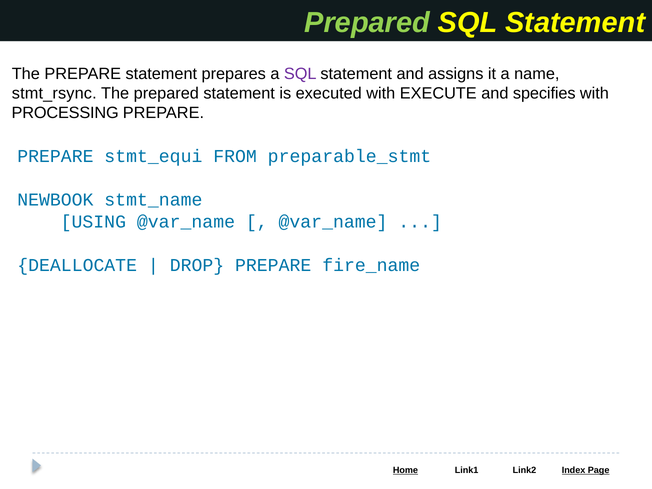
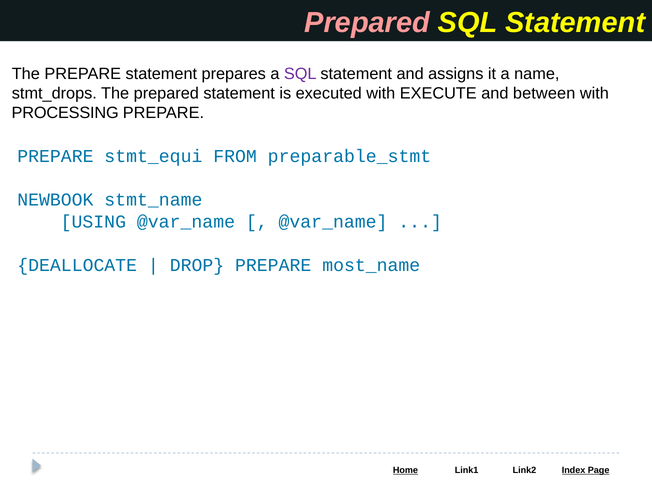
Prepared at (367, 23) colour: light green -> pink
stmt_rsync: stmt_rsync -> stmt_drops
specifies: specifies -> between
fire_name: fire_name -> most_name
